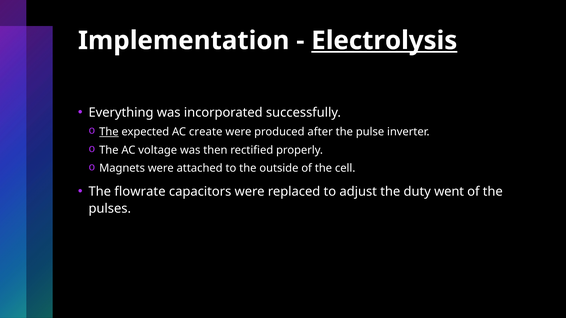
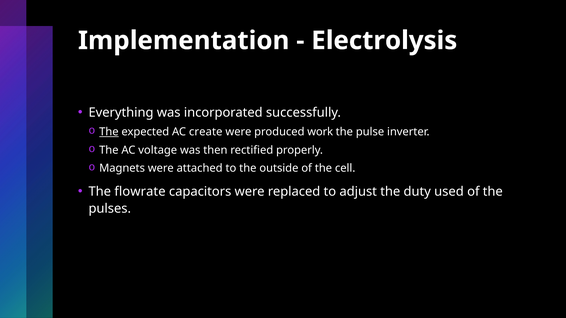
Electrolysis underline: present -> none
after: after -> work
went: went -> used
